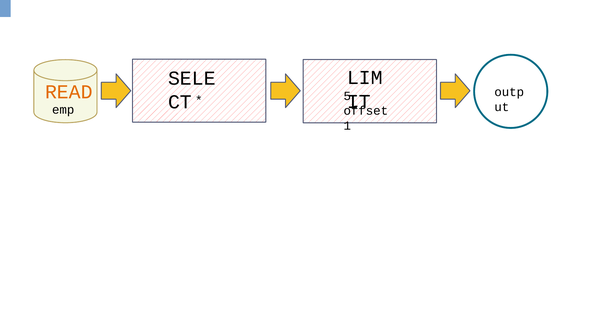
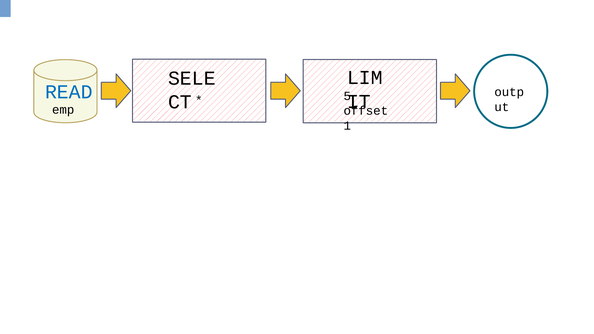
READ colour: orange -> blue
